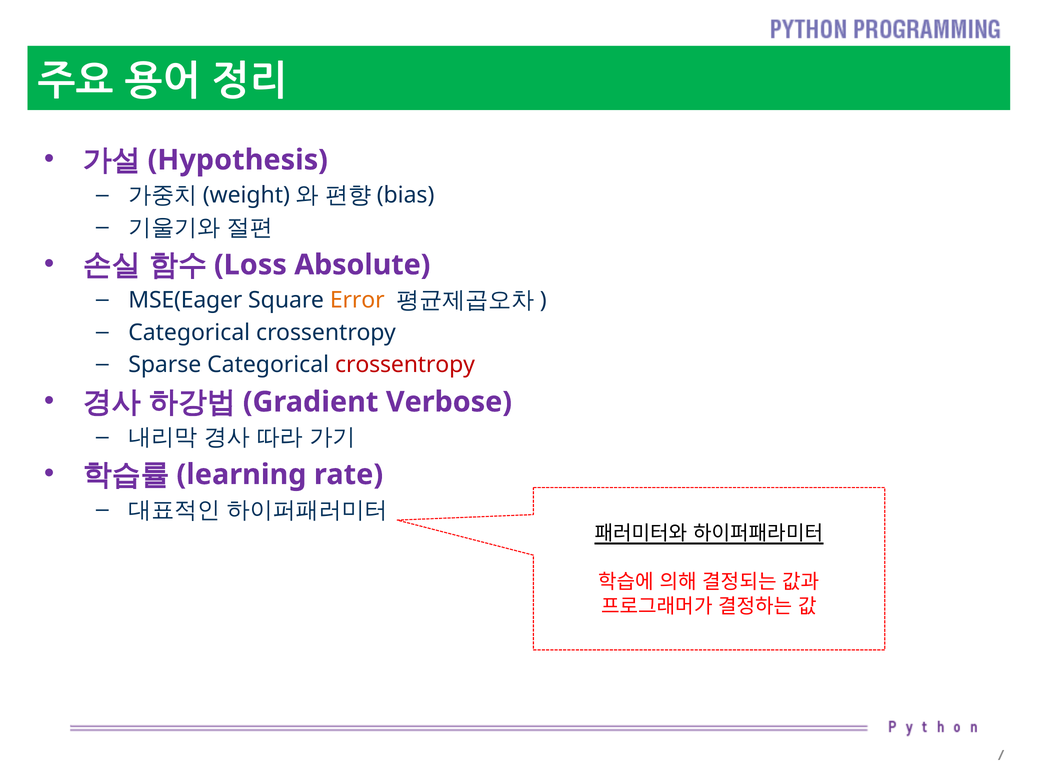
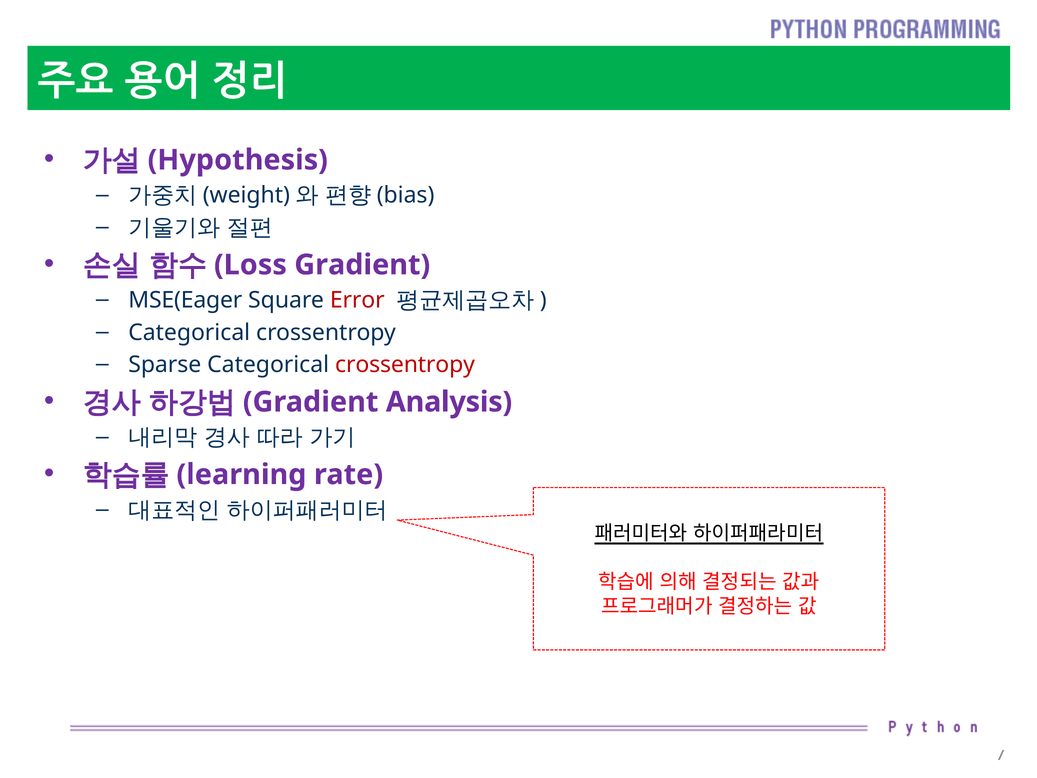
Absolute at (362, 265): Absolute -> Gradient
Error colour: orange -> red
Verbose: Verbose -> Analysis
